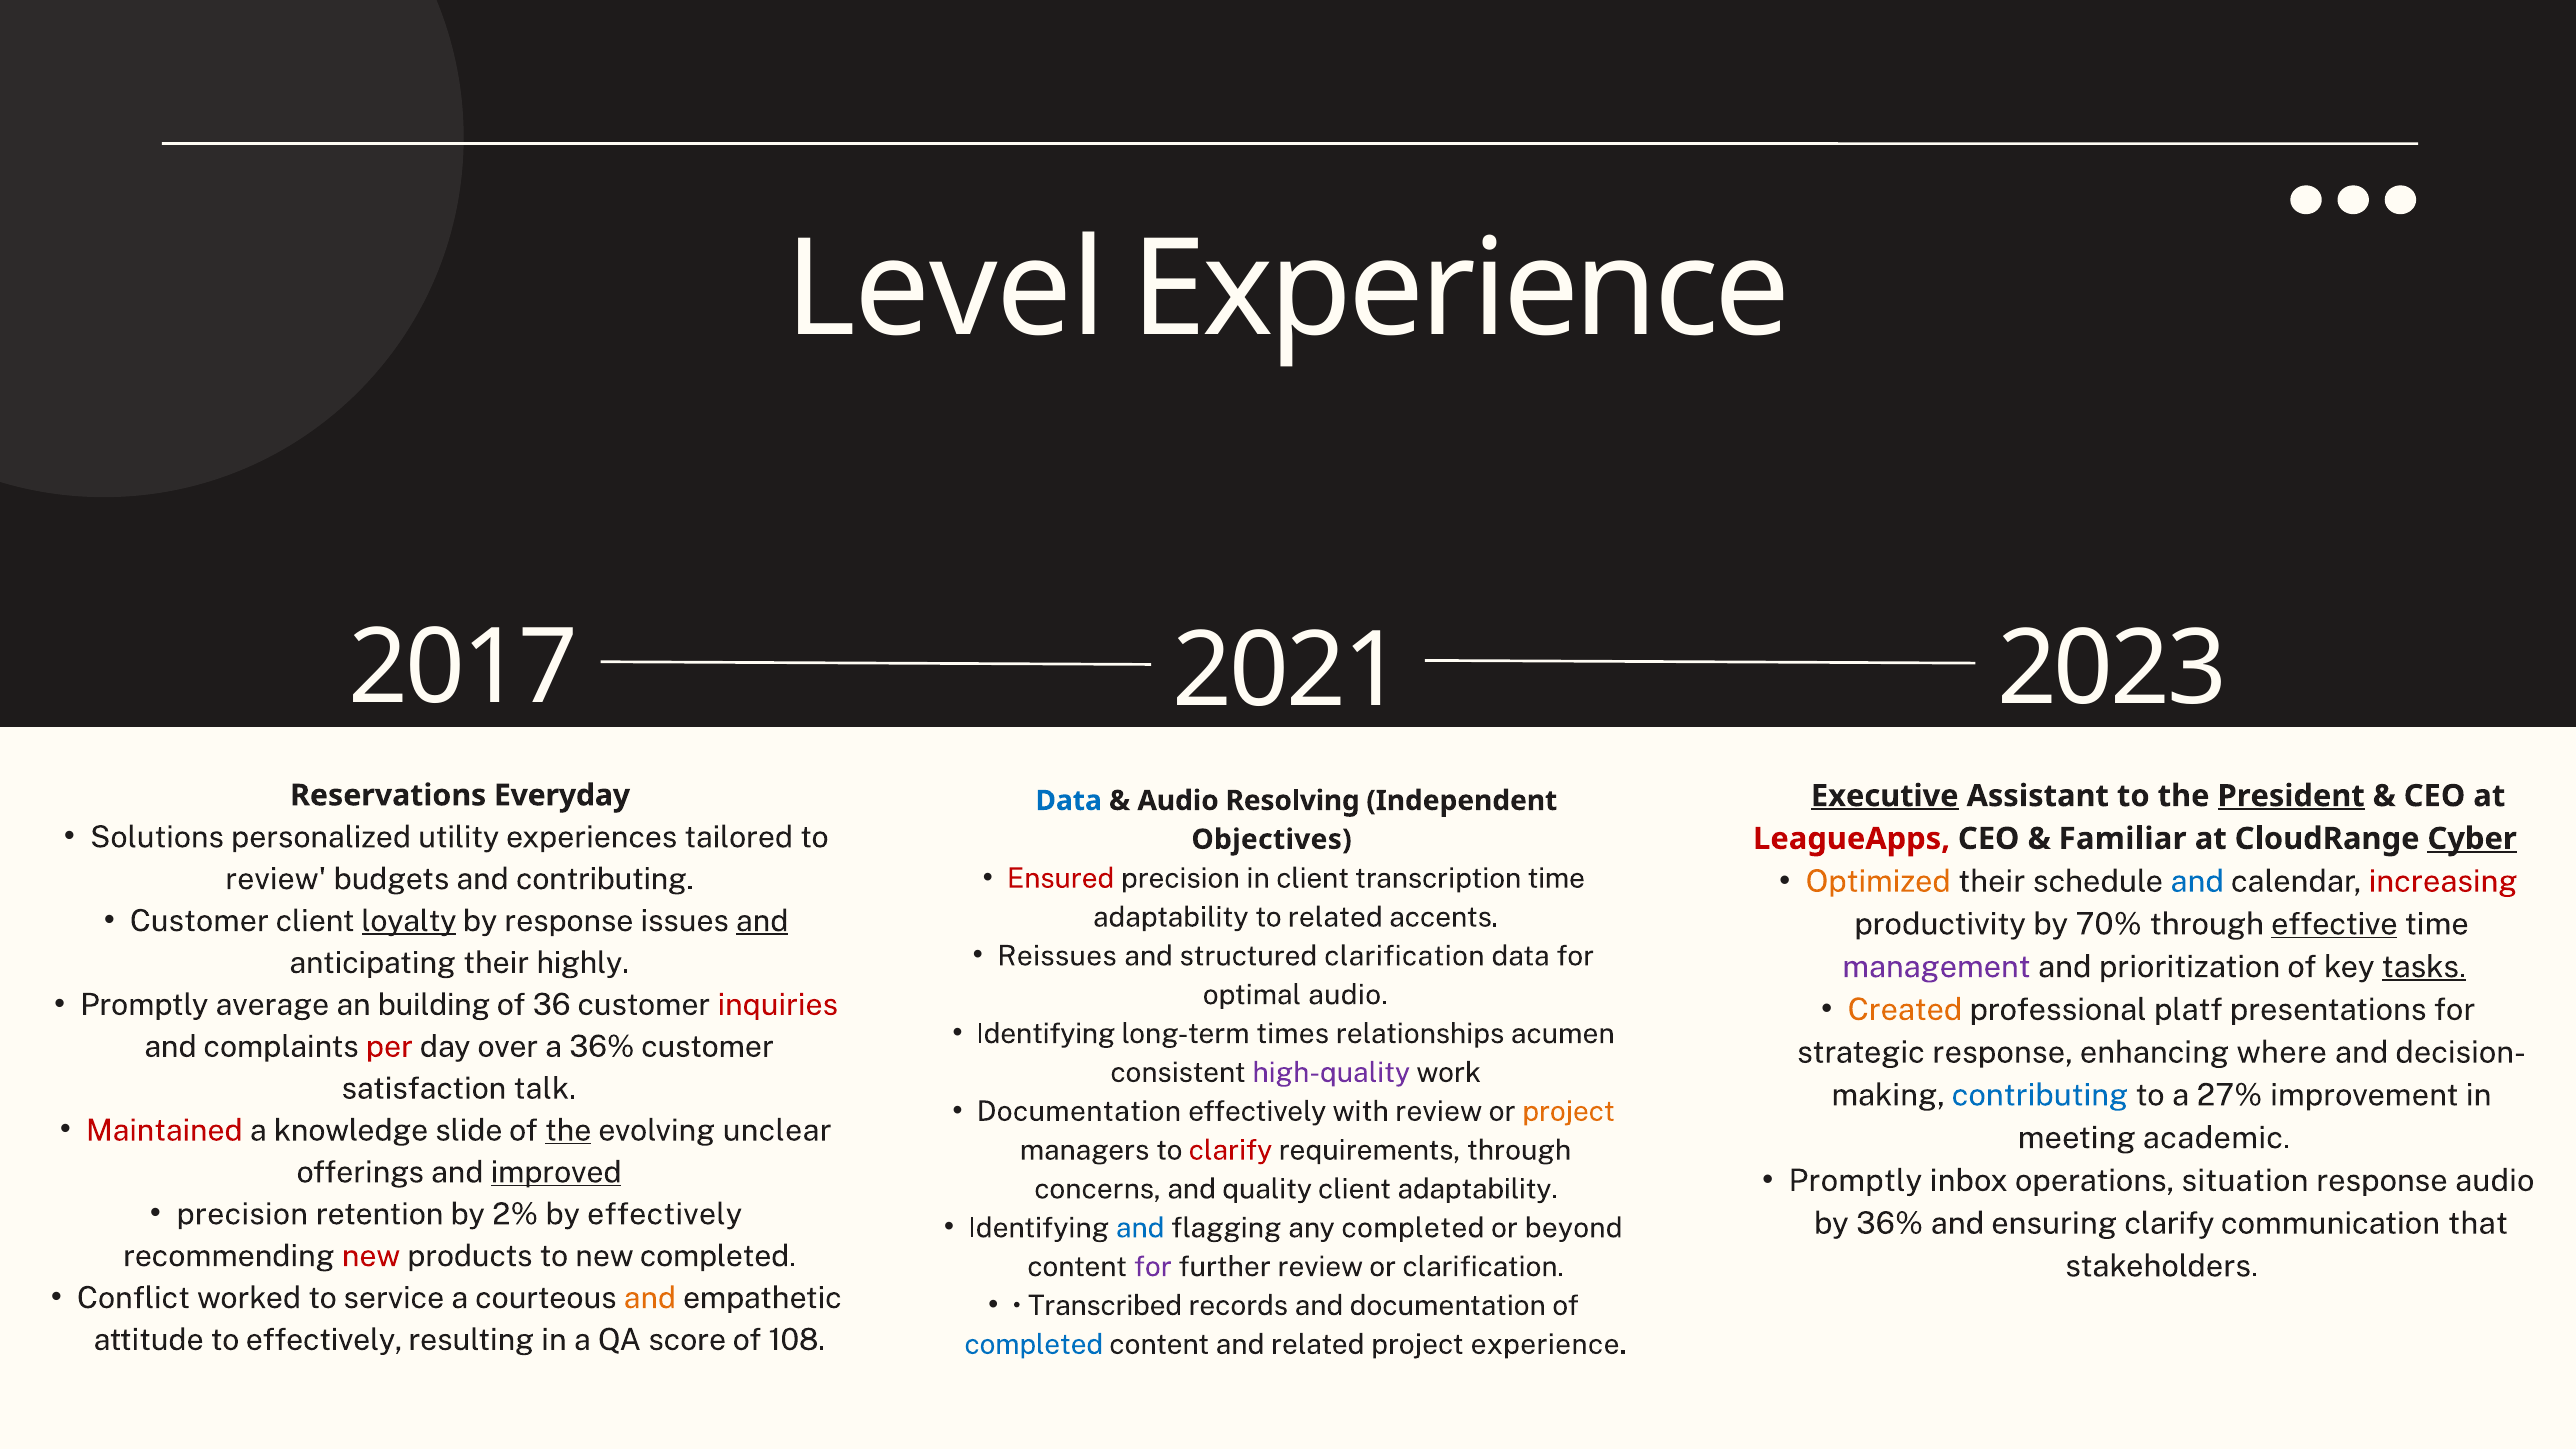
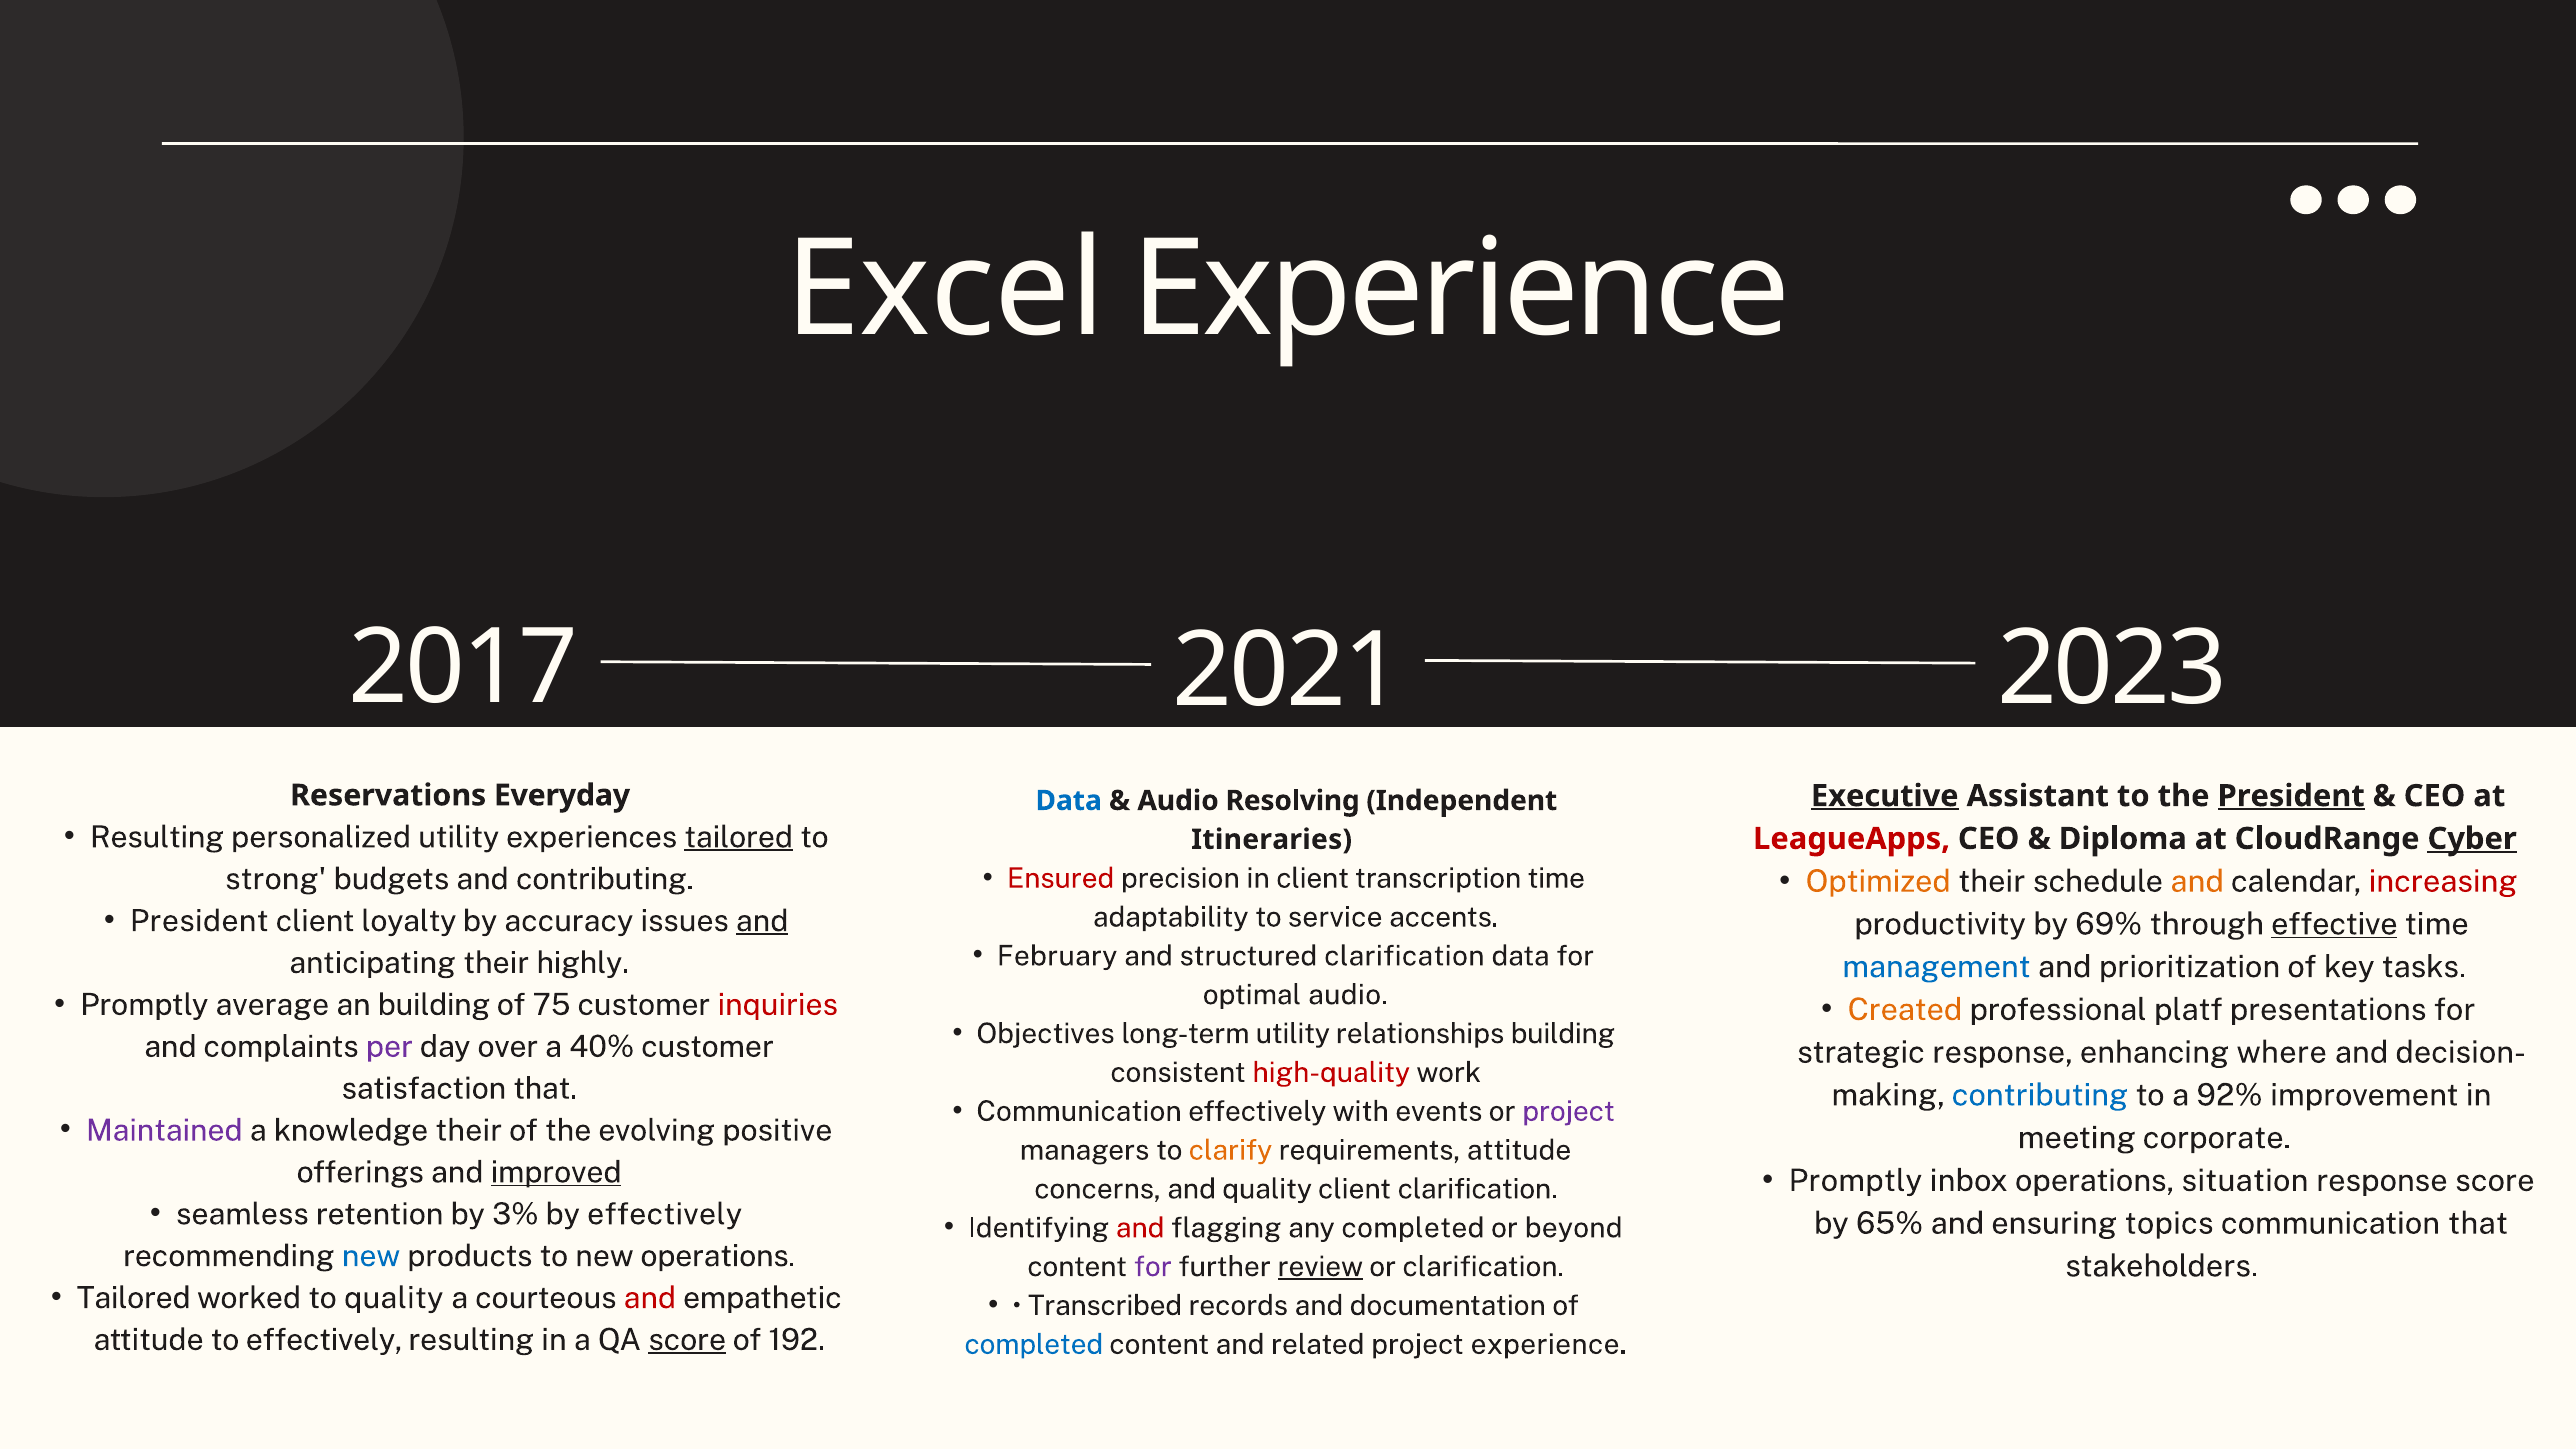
Level: Level -> Excel
Solutions at (157, 837): Solutions -> Resulting
tailored at (739, 837) underline: none -> present
Familiar: Familiar -> Diploma
Objectives: Objectives -> Itineraries
and at (2197, 882) colour: blue -> orange
review at (276, 879): review -> strong
to related: related -> service
Customer at (199, 921): Customer -> President
loyalty underline: present -> none
by response: response -> accuracy
70%: 70% -> 69%
Reissues: Reissues -> February
management colour: purple -> blue
tasks underline: present -> none
36: 36 -> 75
Identifying at (1046, 1034): Identifying -> Objectives
long-term times: times -> utility
relationships acumen: acumen -> building
per colour: red -> purple
a 36%: 36% -> 40%
high-quality colour: purple -> red
satisfaction talk: talk -> that
27%: 27% -> 92%
Documentation at (1079, 1111): Documentation -> Communication
with review: review -> events
project at (1569, 1111) colour: orange -> purple
Maintained colour: red -> purple
knowledge slide: slide -> their
the at (568, 1130) underline: present -> none
unclear: unclear -> positive
academic: academic -> corporate
clarify at (1230, 1150) colour: red -> orange
requirements through: through -> attitude
response audio: audio -> score
client adaptability: adaptability -> clarification
precision at (242, 1214): precision -> seamless
2%: 2% -> 3%
by 36%: 36% -> 65%
ensuring clarify: clarify -> topics
and at (1140, 1228) colour: blue -> red
new at (371, 1256) colour: red -> blue
new completed: completed -> operations
review at (1320, 1267) underline: none -> present
Conflict at (133, 1298): Conflict -> Tailored
to service: service -> quality
and at (650, 1298) colour: orange -> red
score at (687, 1340) underline: none -> present
108: 108 -> 192
